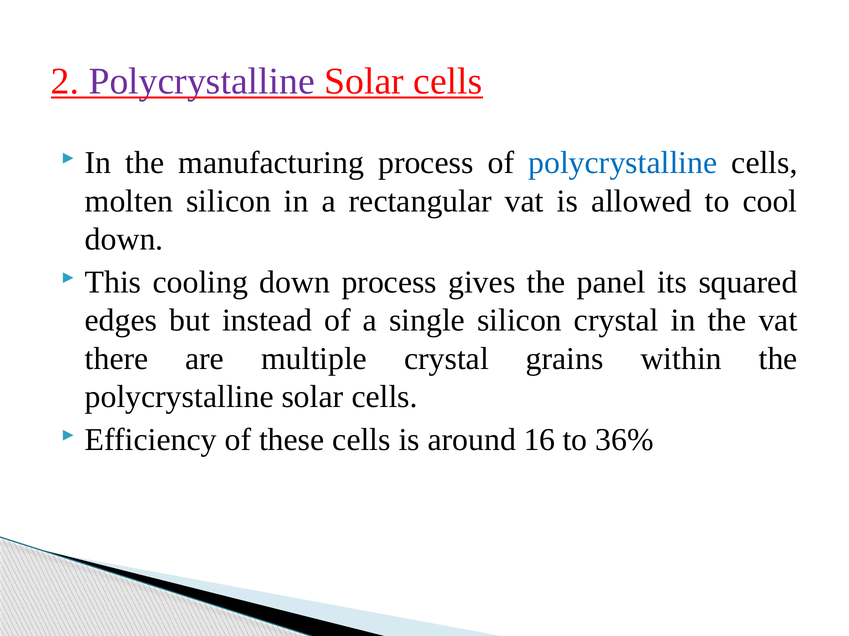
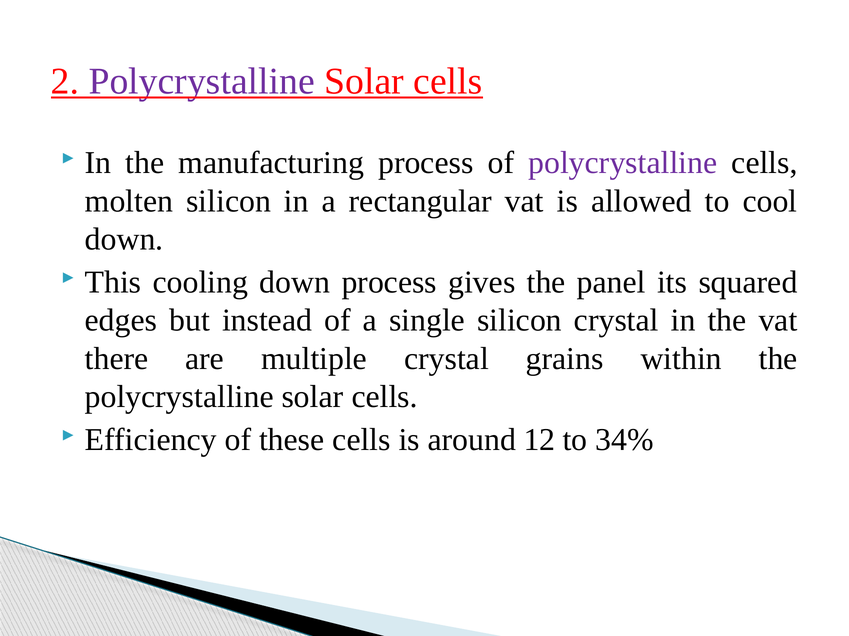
polycrystalline at (623, 163) colour: blue -> purple
16: 16 -> 12
36%: 36% -> 34%
